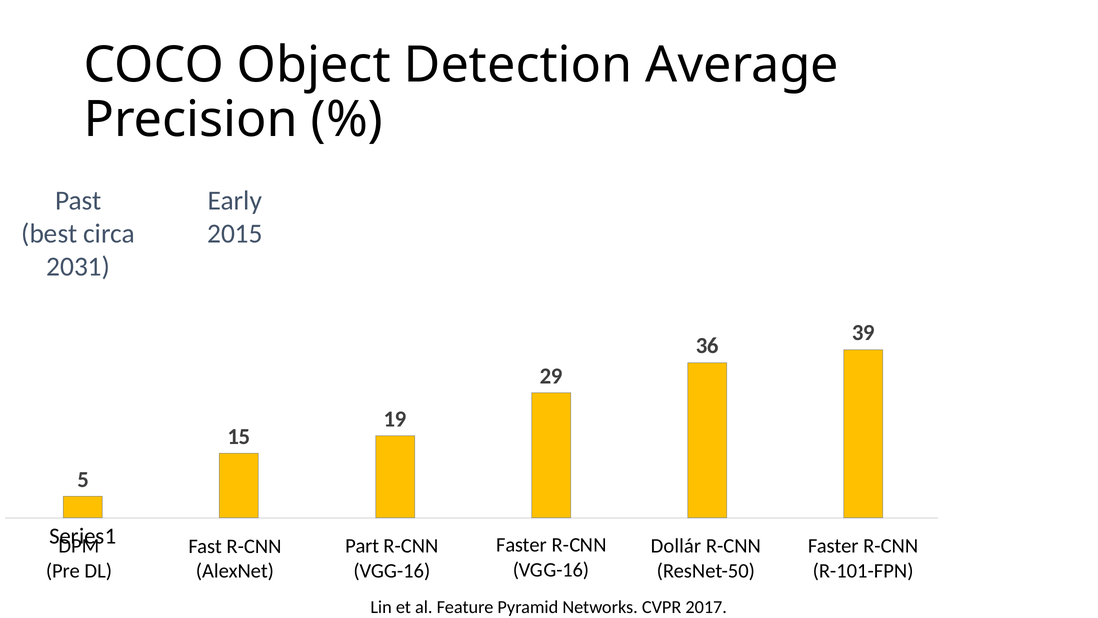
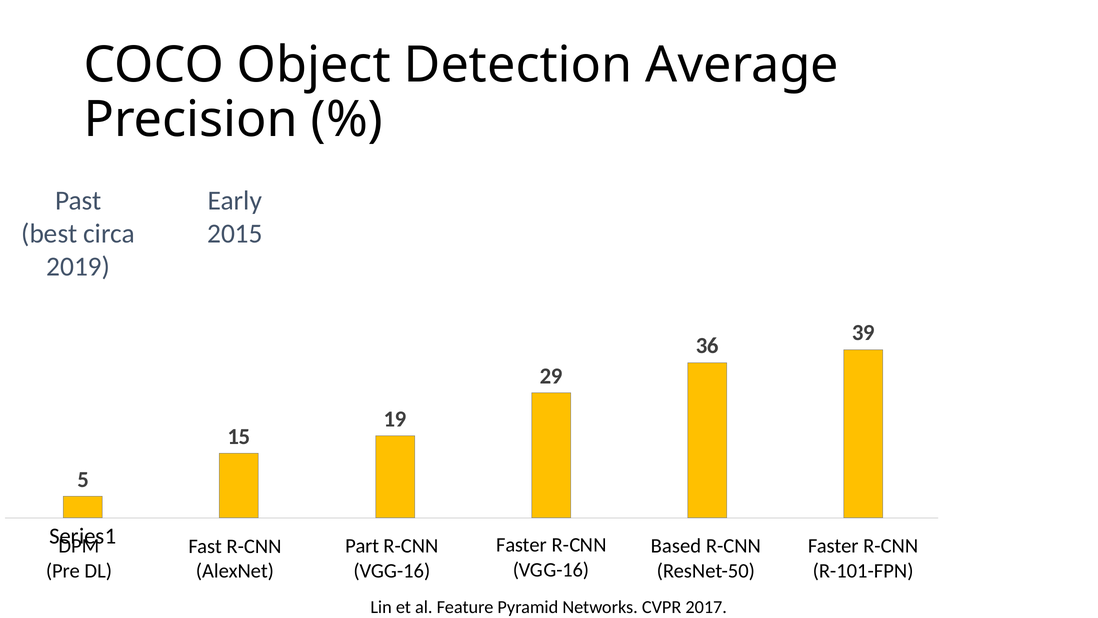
2031: 2031 -> 2019
Dollár: Dollár -> Based
